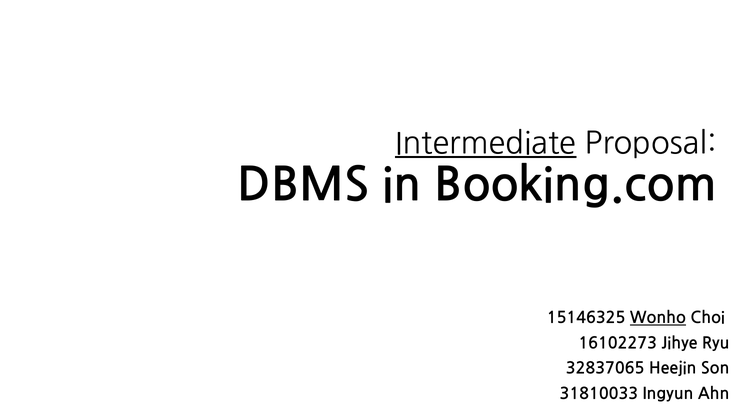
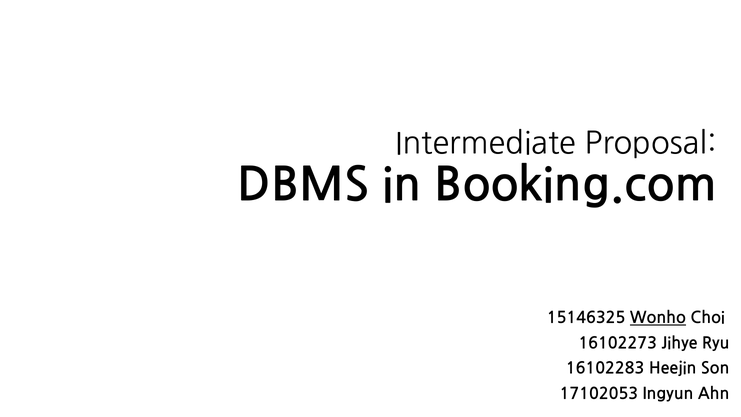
Intermediate underline: present -> none
32837065: 32837065 -> 16102283
31810033: 31810033 -> 17102053
